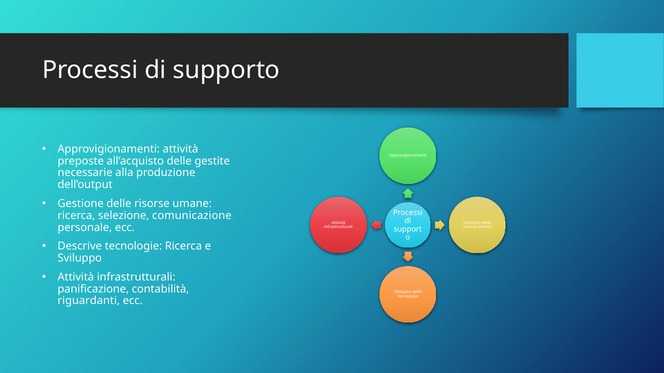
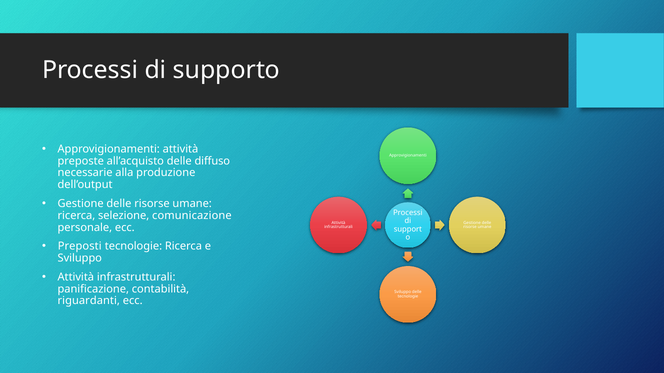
gestite: gestite -> diffuso
Descrive: Descrive -> Preposti
